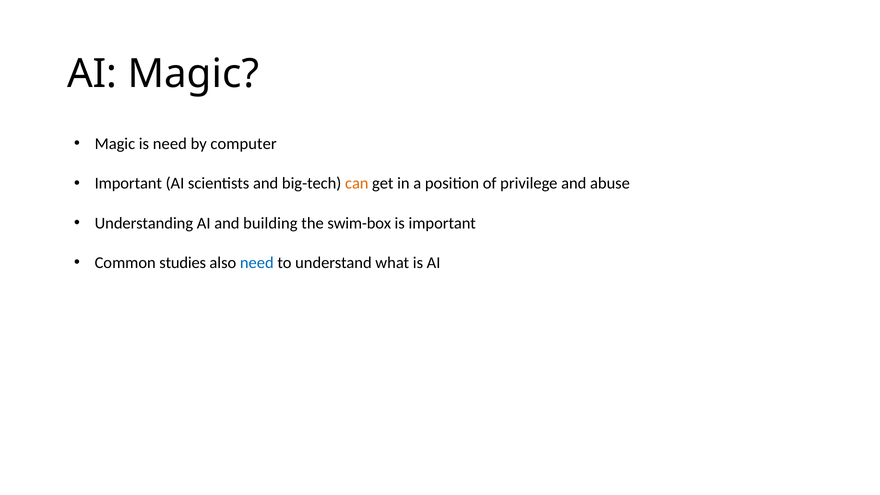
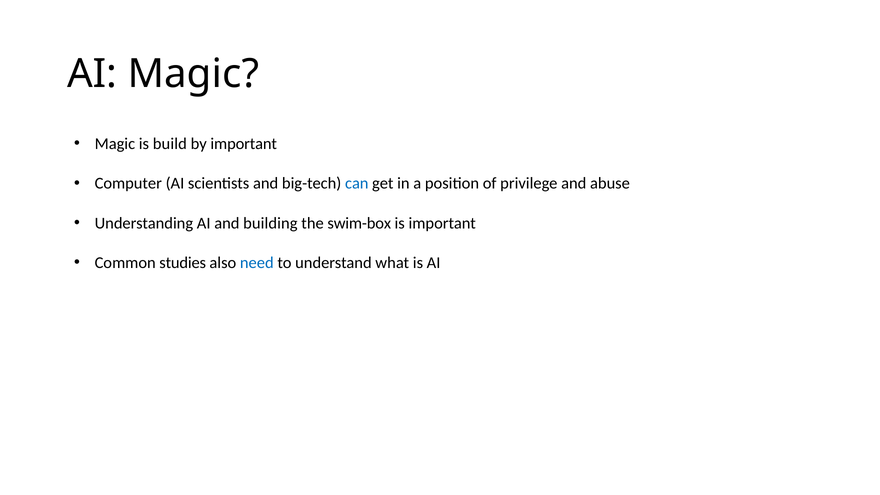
is need: need -> build
by computer: computer -> important
Important at (128, 184): Important -> Computer
can colour: orange -> blue
